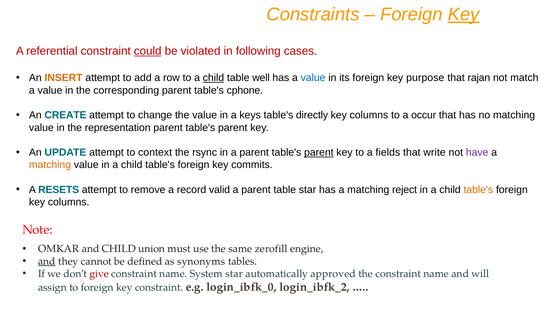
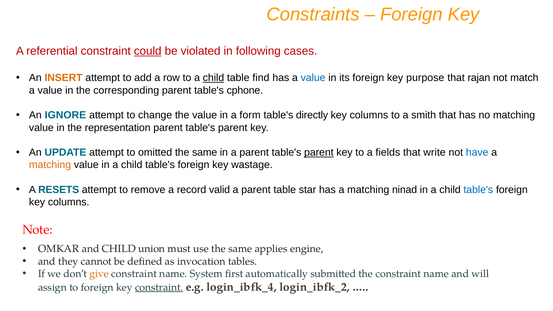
Key at (464, 14) underline: present -> none
well: well -> find
CREATE: CREATE -> IGNORE
keys: keys -> form
occur: occur -> smith
context: context -> omitted
rsync at (205, 152): rsync -> same
have colour: purple -> blue
commits: commits -> wastage
reject: reject -> ninad
table's at (478, 190) colour: orange -> blue
zerofill: zerofill -> applies
and at (47, 261) underline: present -> none
synonyms: synonyms -> invocation
give colour: red -> orange
System star: star -> first
approved: approved -> submitted
constraint at (159, 287) underline: none -> present
login_ibfk_0: login_ibfk_0 -> login_ibfk_4
